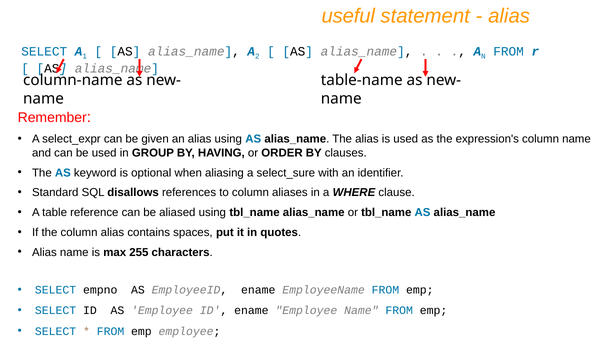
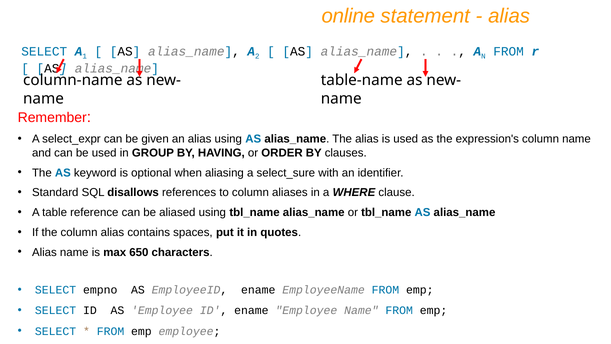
useful: useful -> online
255: 255 -> 650
